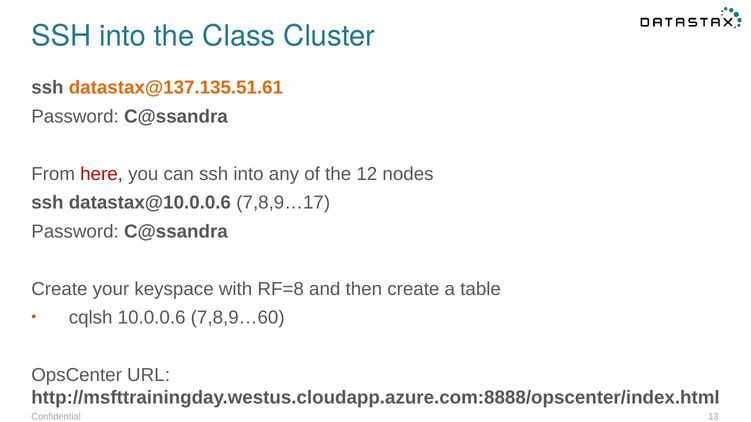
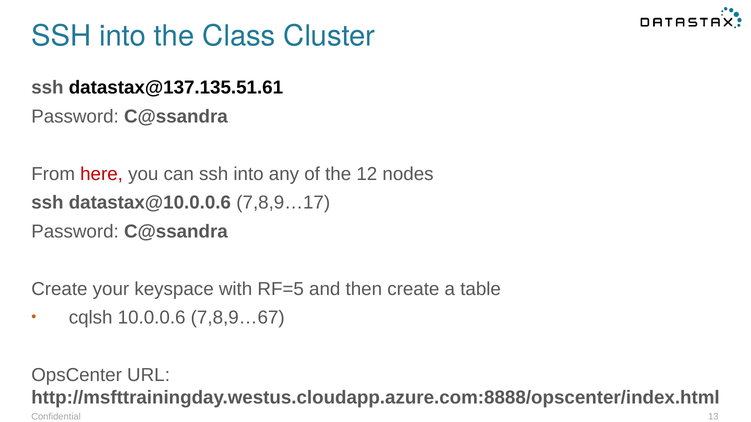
datastax@137.135.51.61 colour: orange -> black
RF=8: RF=8 -> RF=5
7,8,9…60: 7,8,9…60 -> 7,8,9…67
